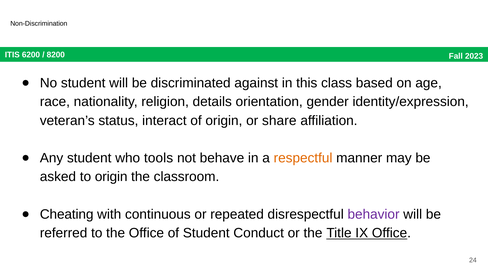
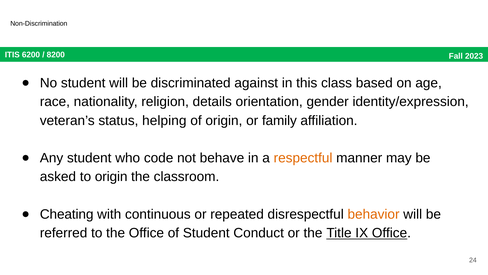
interact: interact -> helping
share: share -> family
tools: tools -> code
behavior colour: purple -> orange
